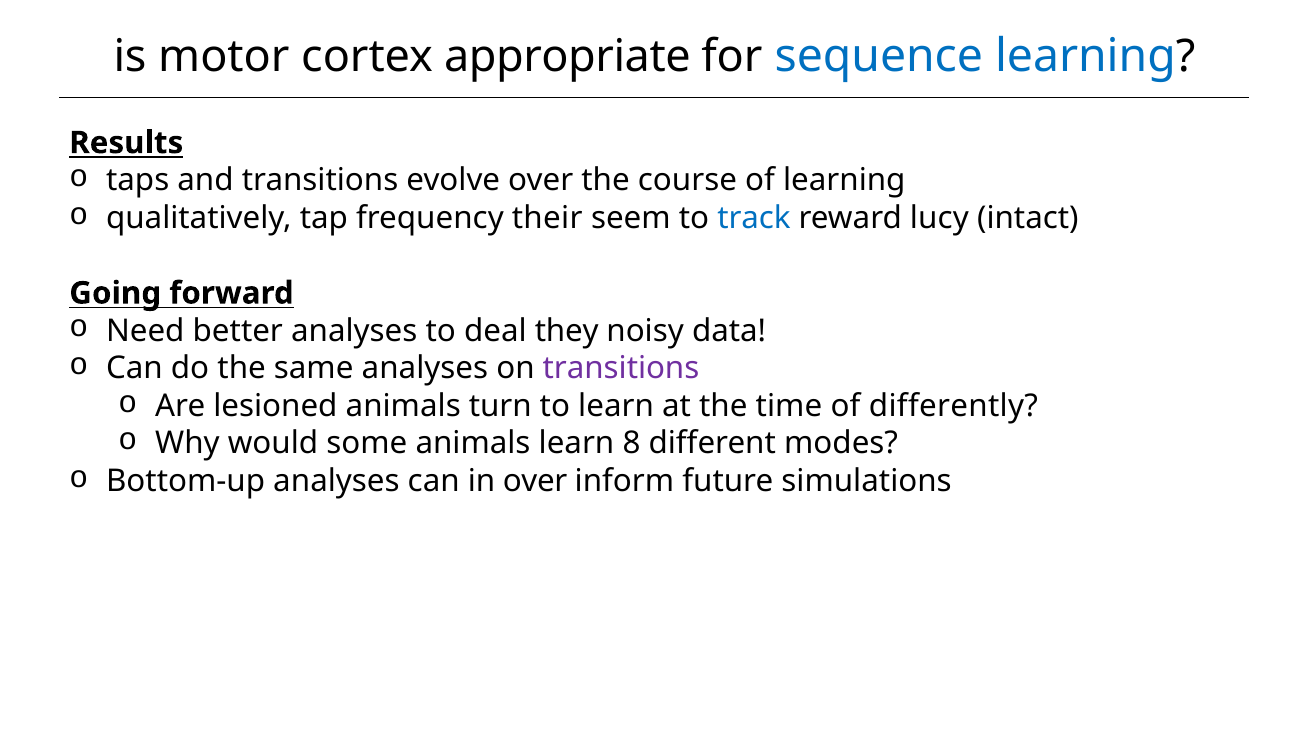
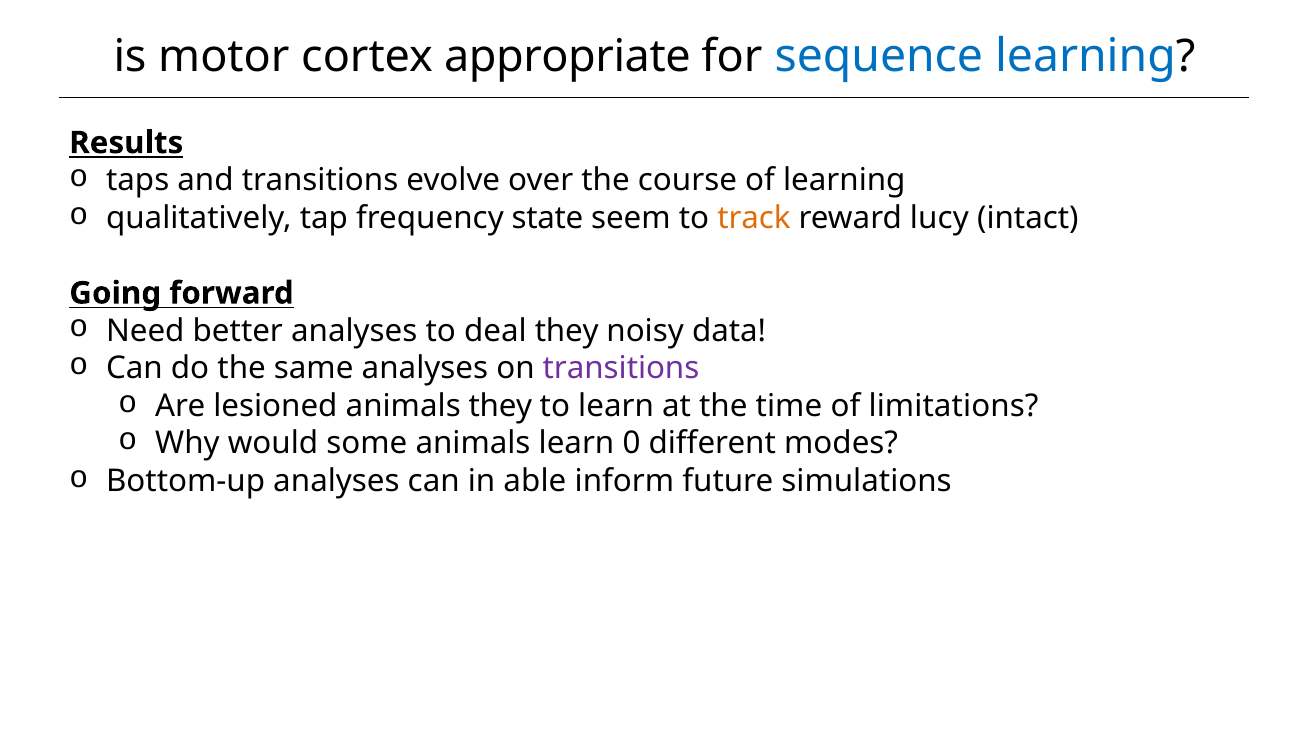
their: their -> state
track colour: blue -> orange
animals turn: turn -> they
differently: differently -> limitations
8: 8 -> 0
in over: over -> able
